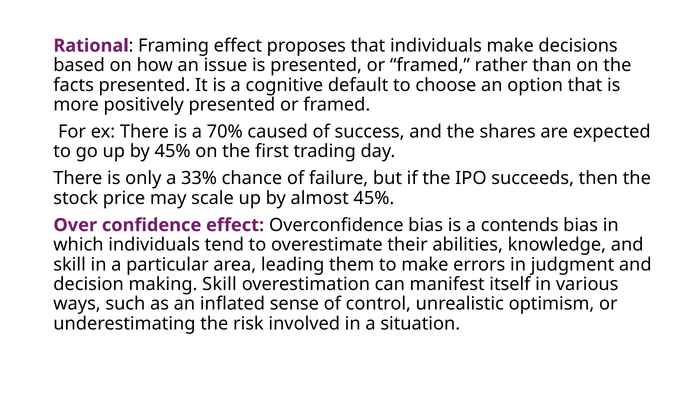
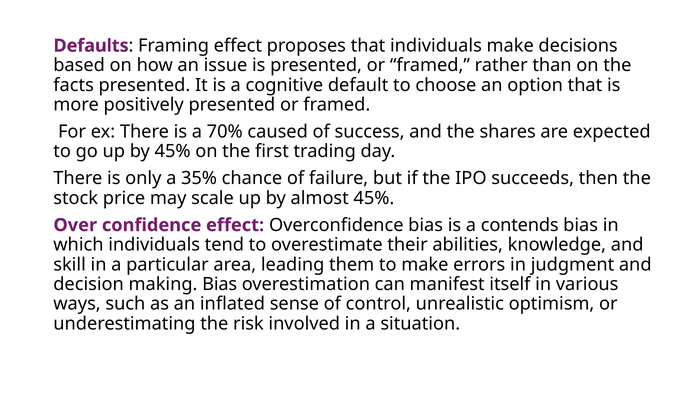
Rational: Rational -> Defaults
33%: 33% -> 35%
making Skill: Skill -> Bias
